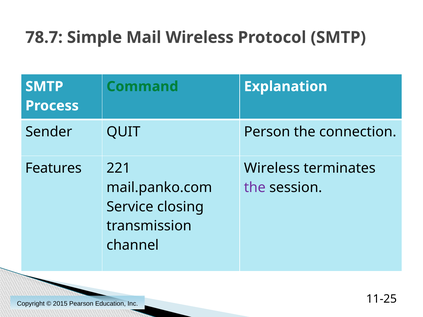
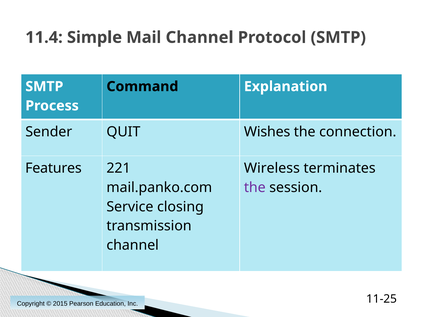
78.7: 78.7 -> 11.4
Mail Wireless: Wireless -> Channel
Command colour: green -> black
Person: Person -> Wishes
